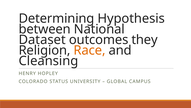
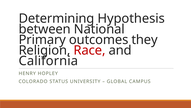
Dataset: Dataset -> Primary
Race colour: orange -> red
Cleansing: Cleansing -> California
